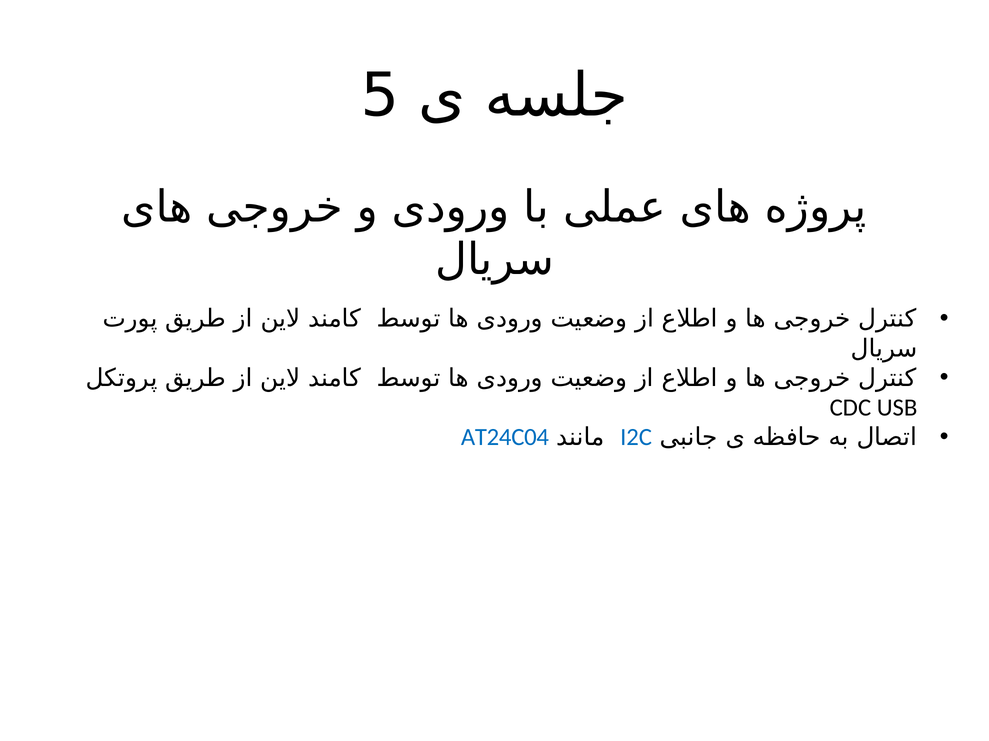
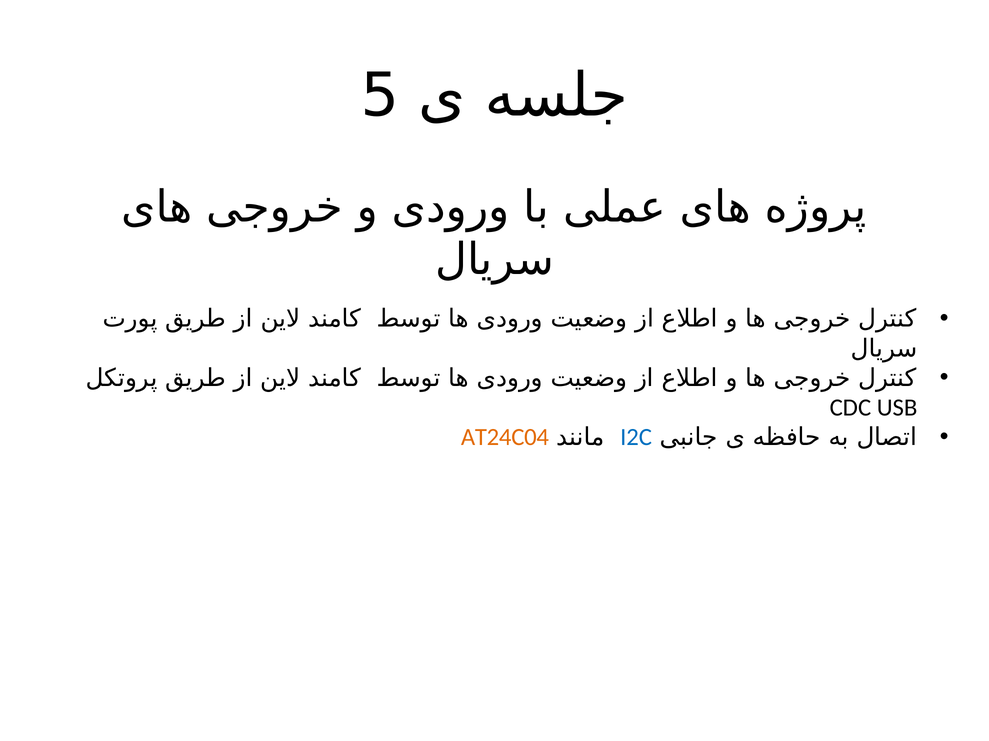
AT24C04 colour: blue -> orange
